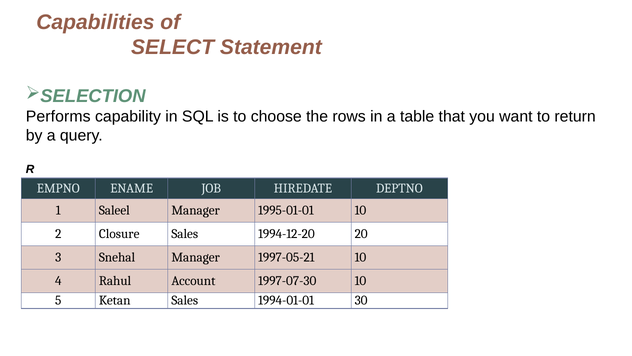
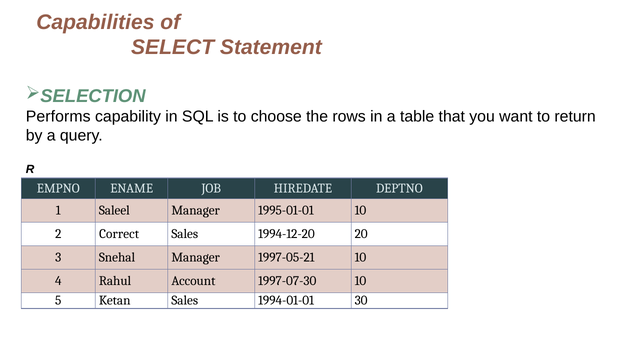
Closure: Closure -> Correct
